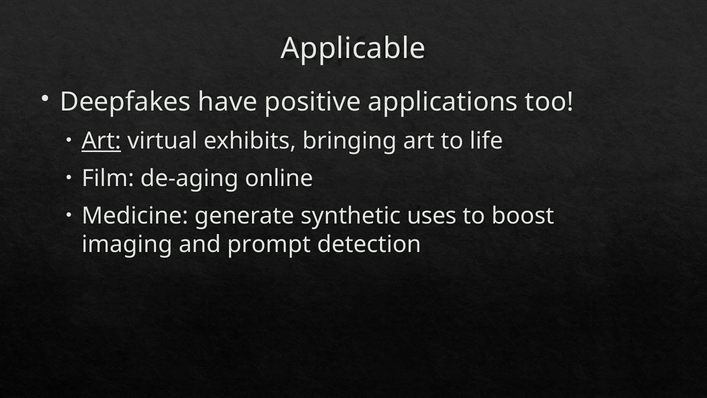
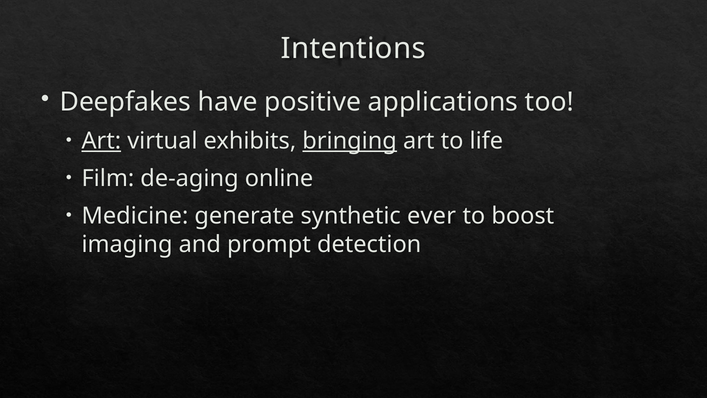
Applicable: Applicable -> Intentions
bringing underline: none -> present
uses: uses -> ever
